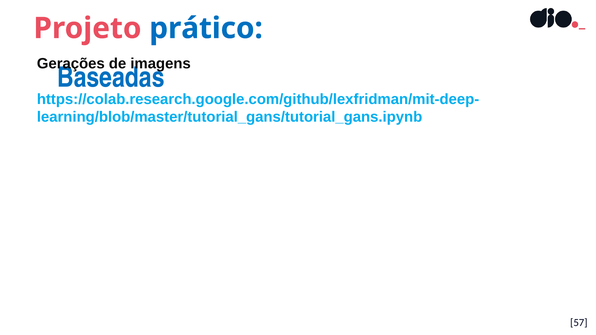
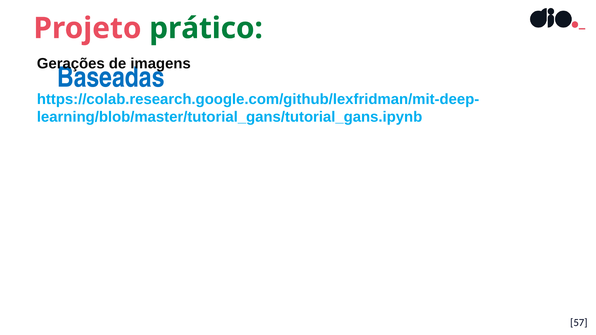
prático colour: blue -> green
